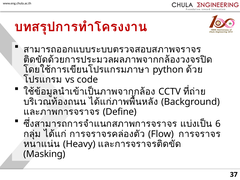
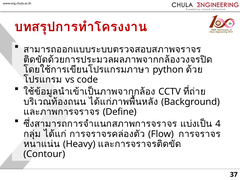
6: 6 -> 4
Masking: Masking -> Contour
